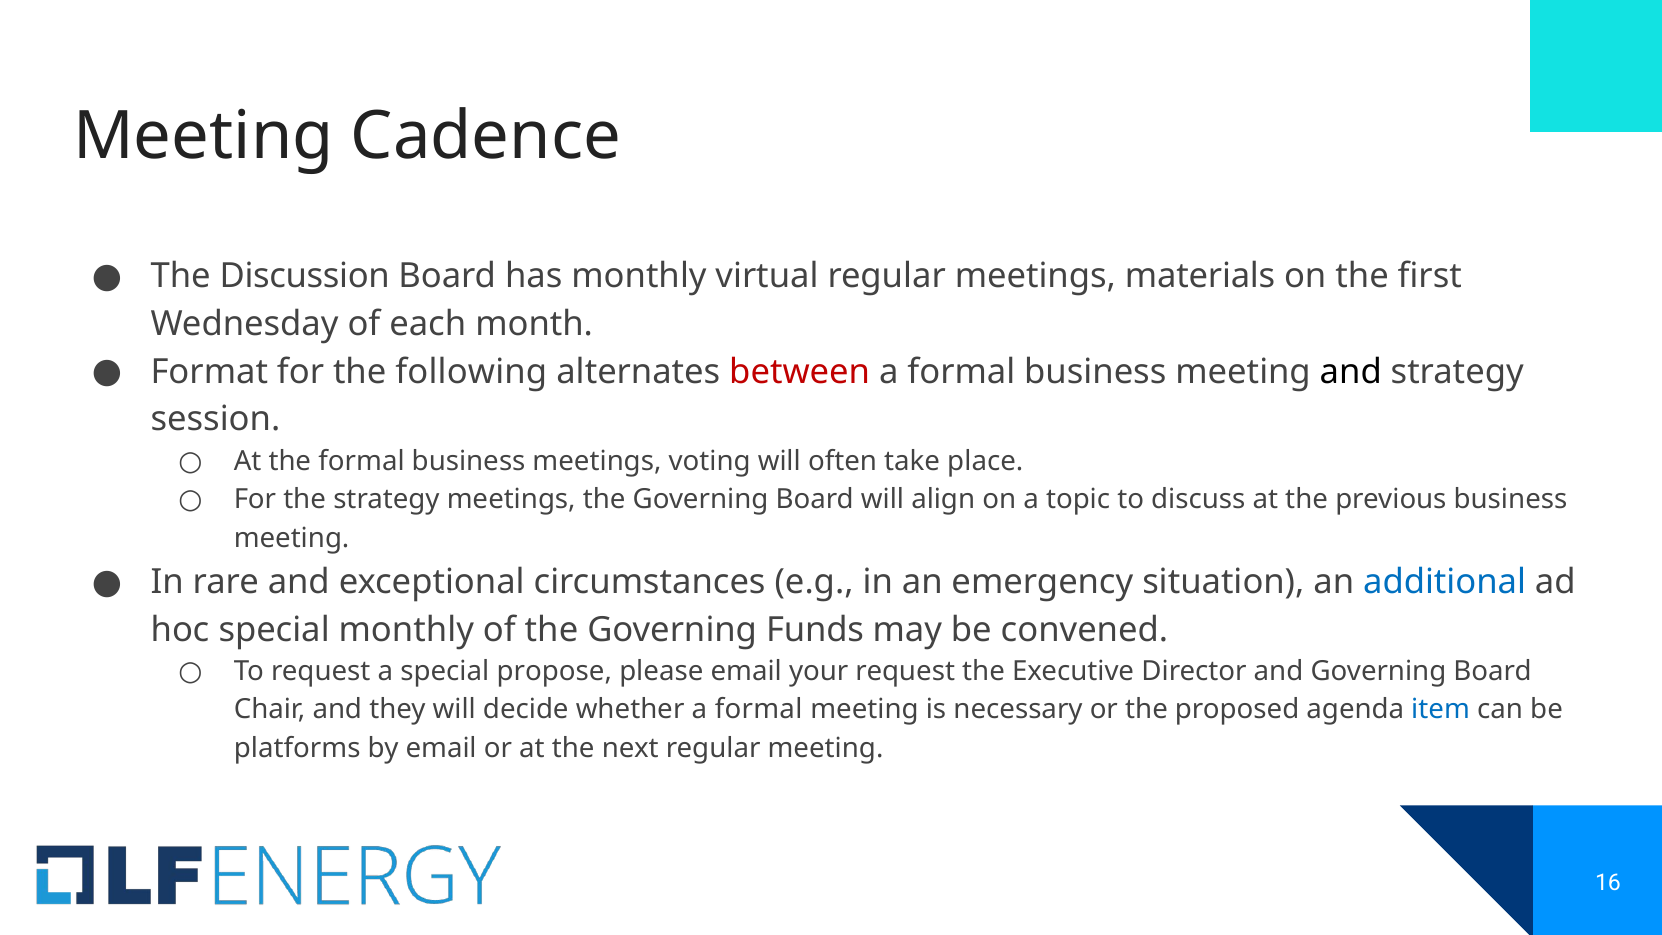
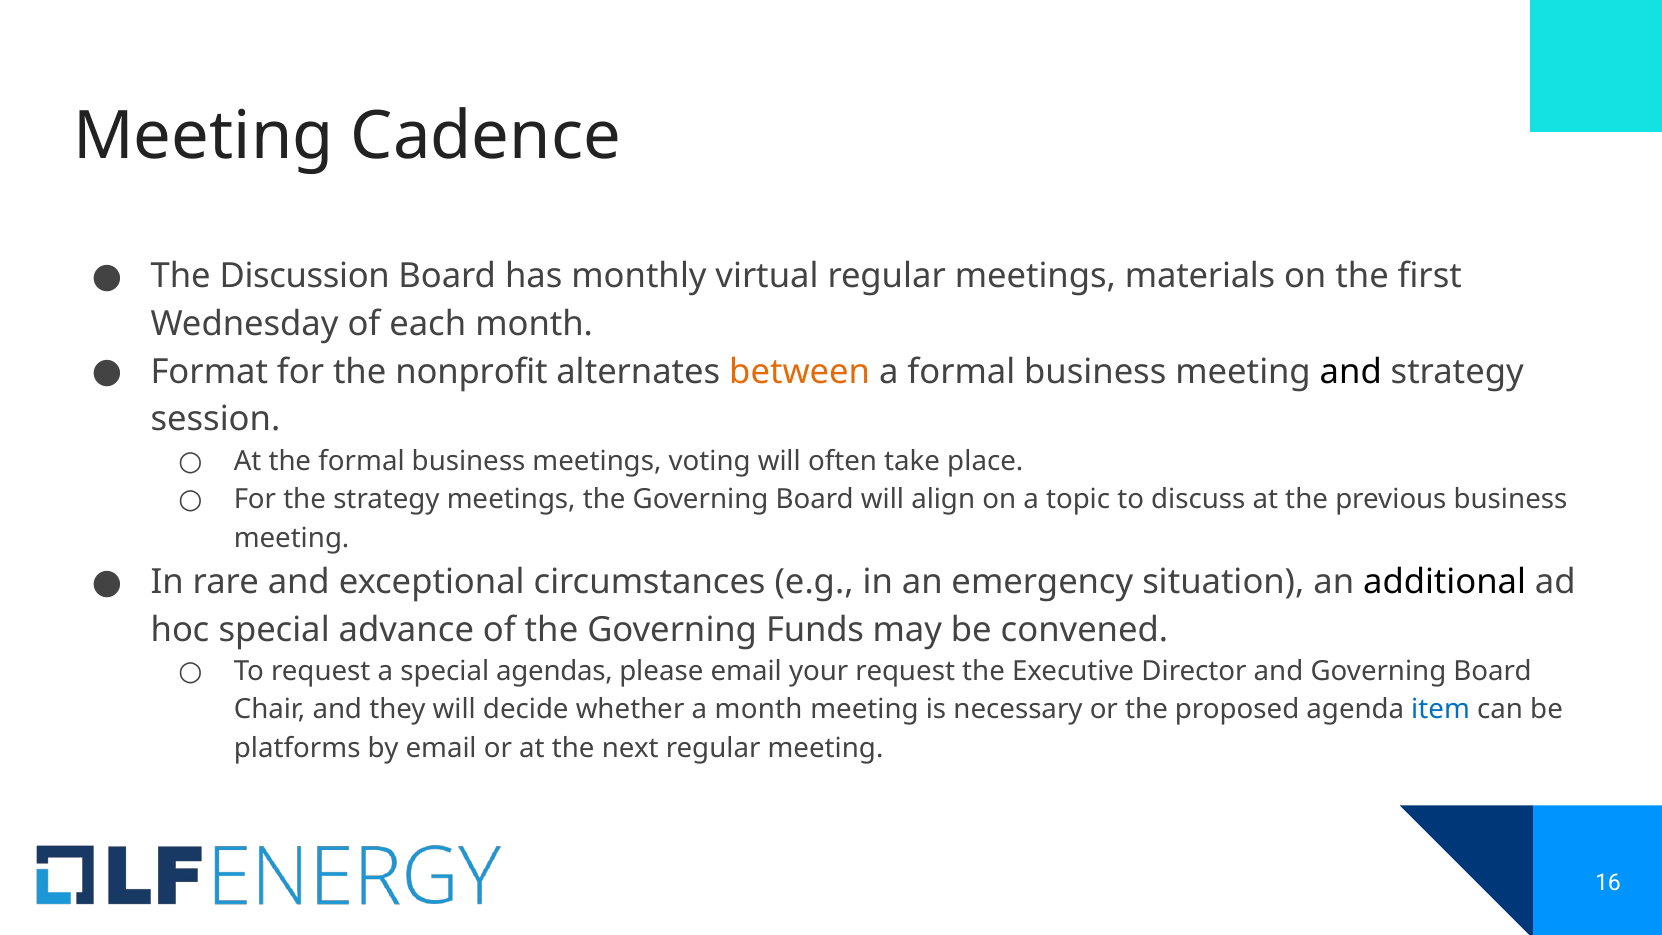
following: following -> nonprofit
between colour: red -> orange
additional colour: blue -> black
special monthly: monthly -> advance
propose: propose -> agendas
whether a formal: formal -> month
